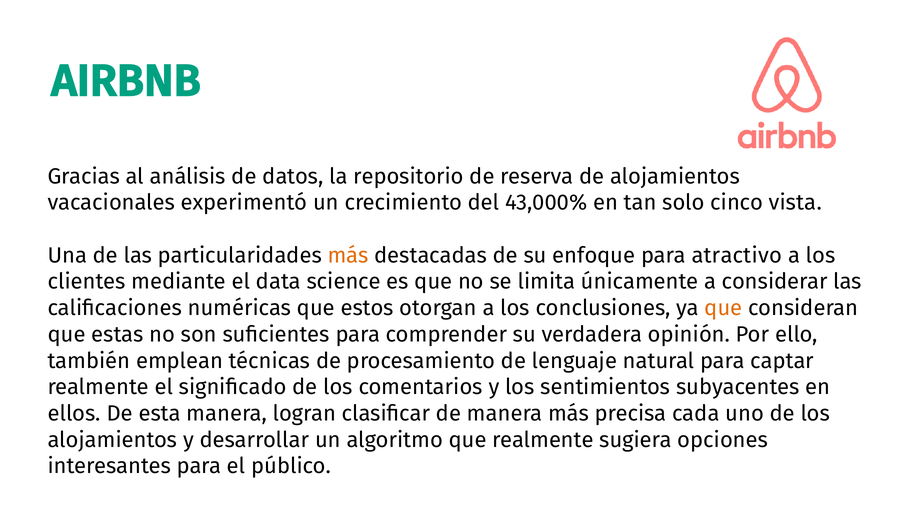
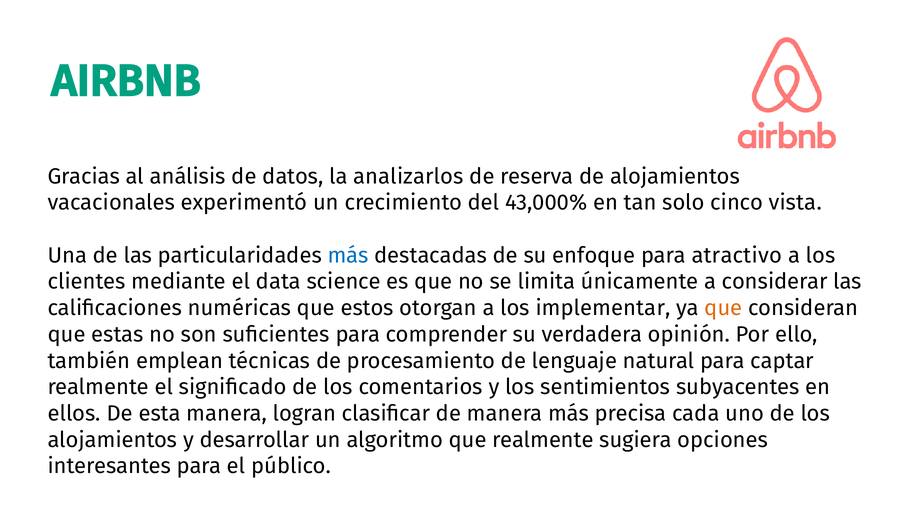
repositorio: repositorio -> analizarlos
más at (348, 255) colour: orange -> blue
conclusiones: conclusiones -> implementar
